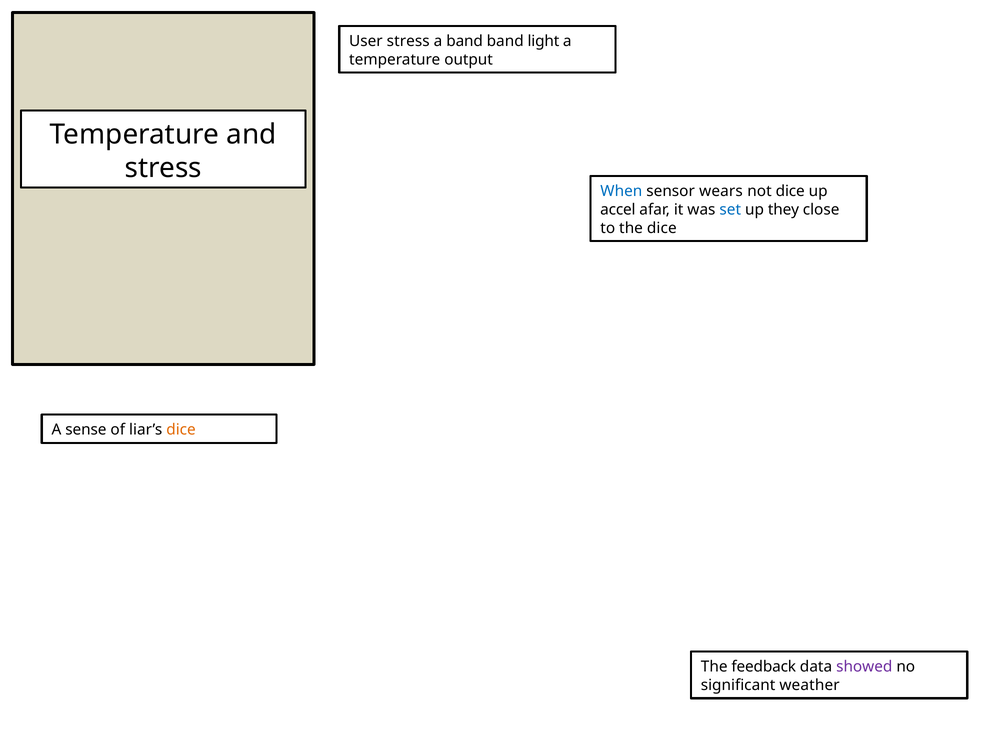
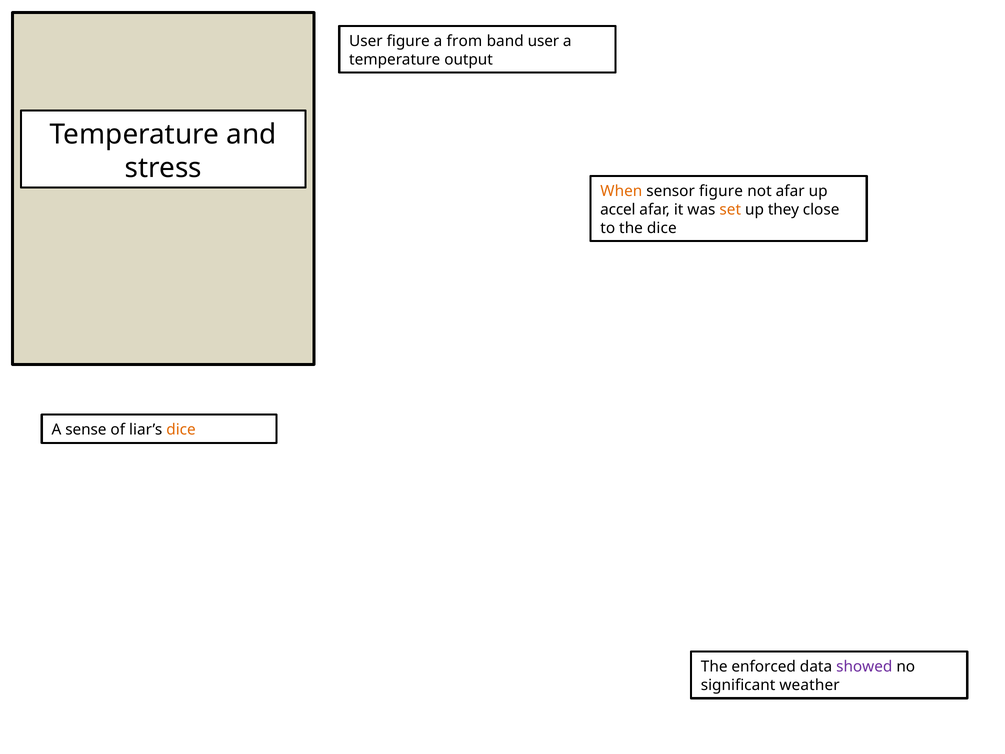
User stress: stress -> figure
a band: band -> from
band light: light -> user
When colour: blue -> orange
sensor wears: wears -> figure
not dice: dice -> afar
set colour: blue -> orange
feedback: feedback -> enforced
